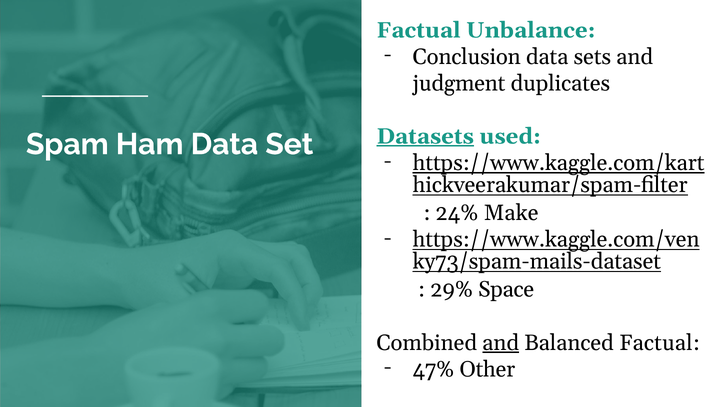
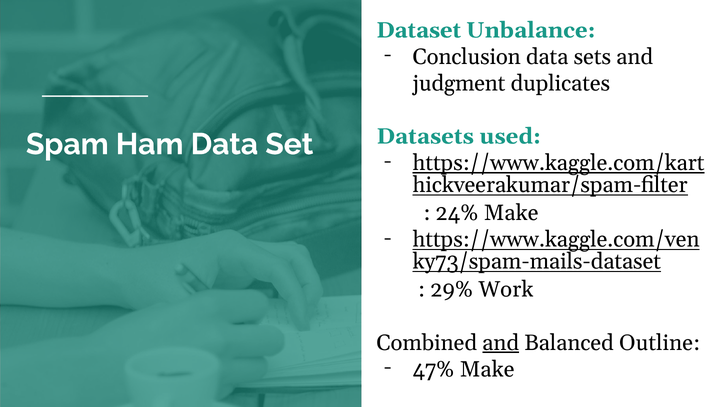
Factual at (419, 30): Factual -> Dataset
Datasets underline: present -> none
Space: Space -> Work
Balanced Factual: Factual -> Outline
47% Other: Other -> Make
